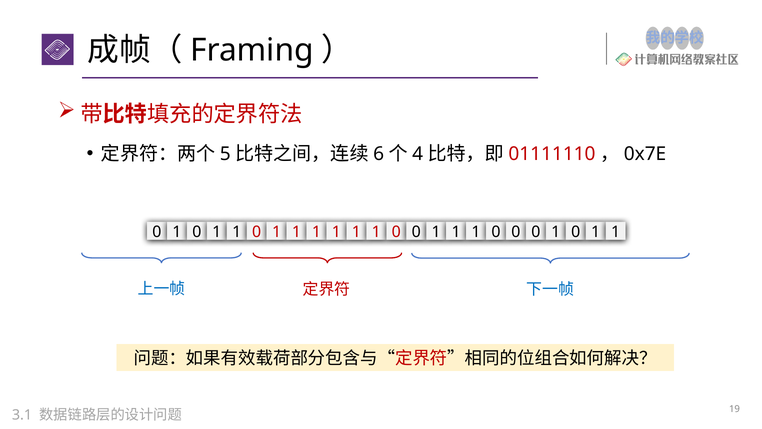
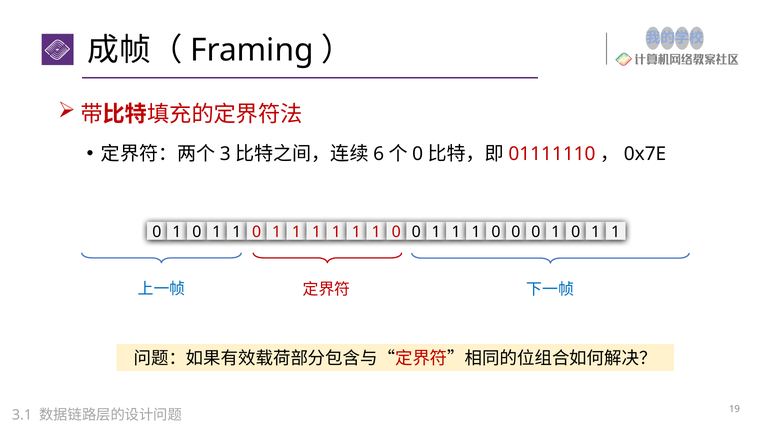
5: 5 -> 3
4 at (418, 154): 4 -> 0
